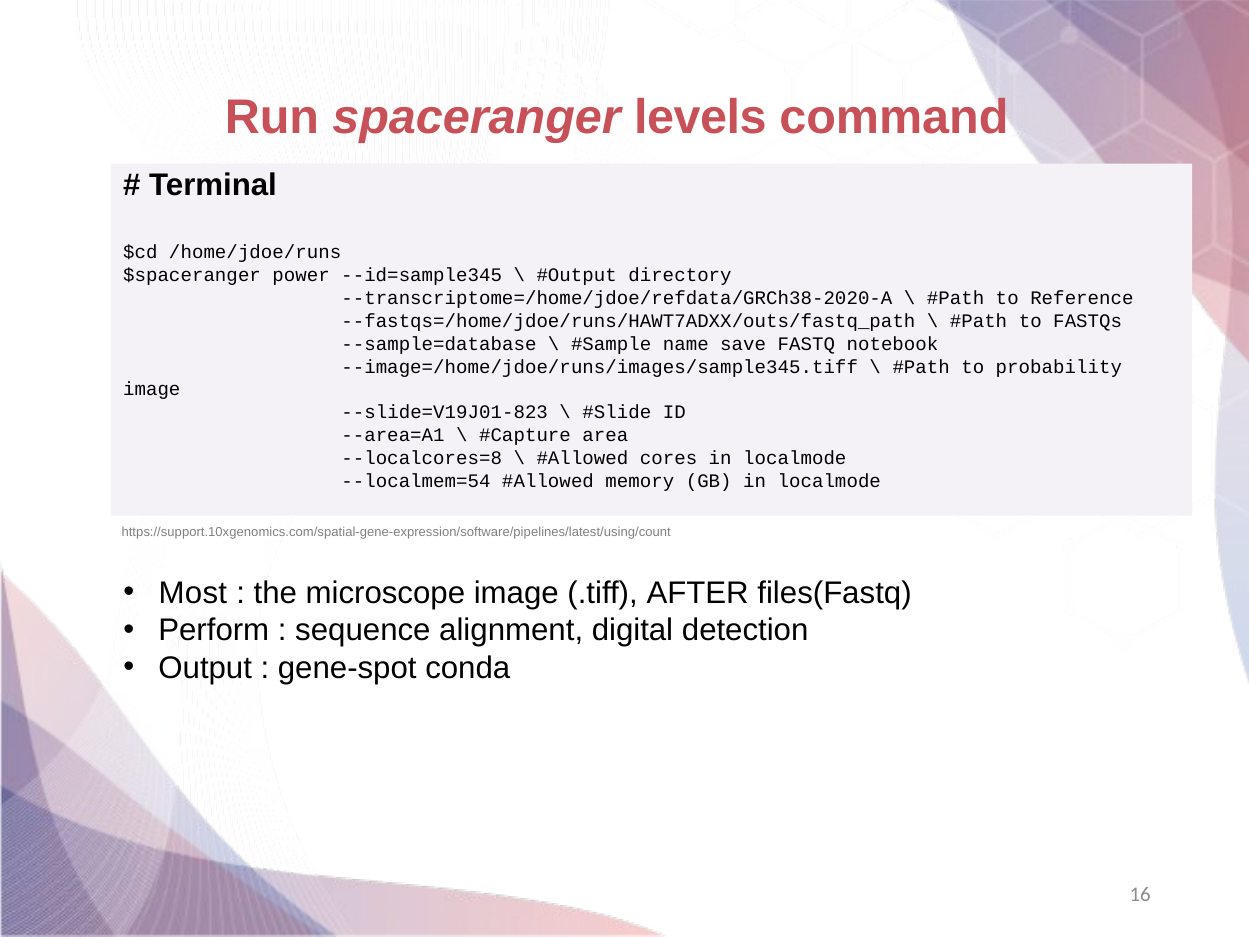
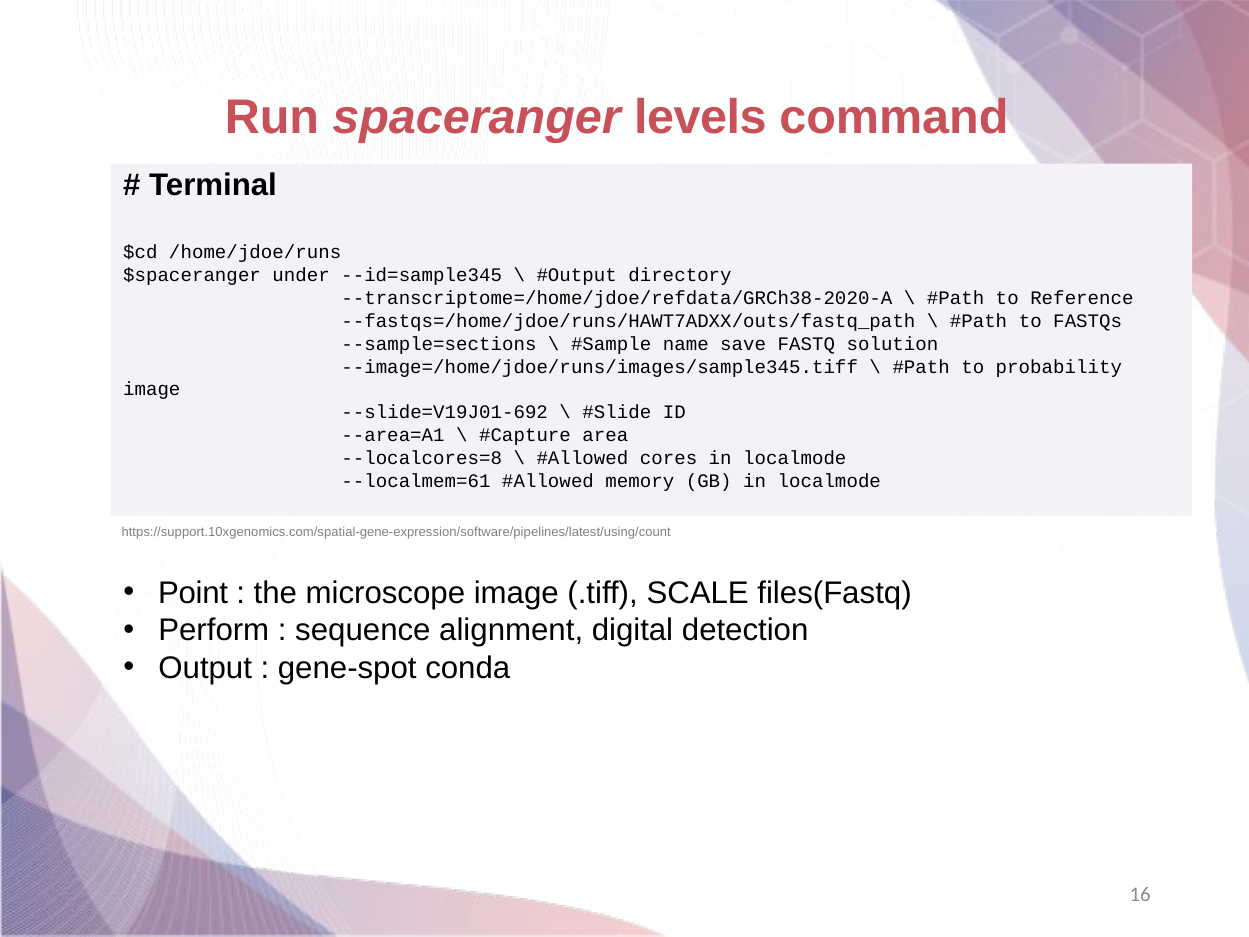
power: power -> under
--sample=database: --sample=database -> --sample=sections
notebook: notebook -> solution
--slide=V19J01-823: --slide=V19J01-823 -> --slide=V19J01-692
--localmem=54: --localmem=54 -> --localmem=61
Most: Most -> Point
AFTER: AFTER -> SCALE
